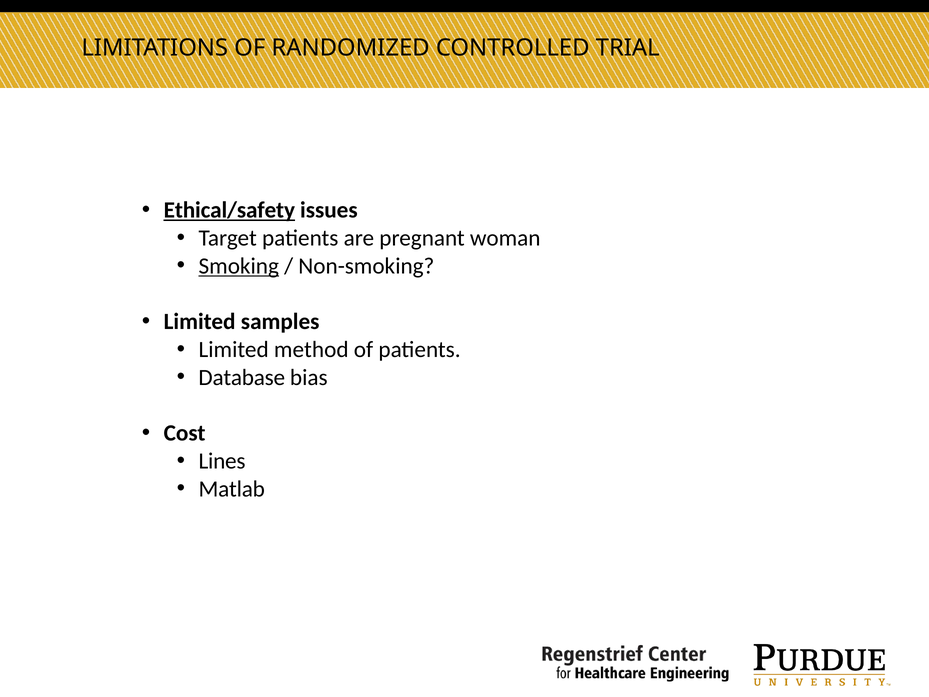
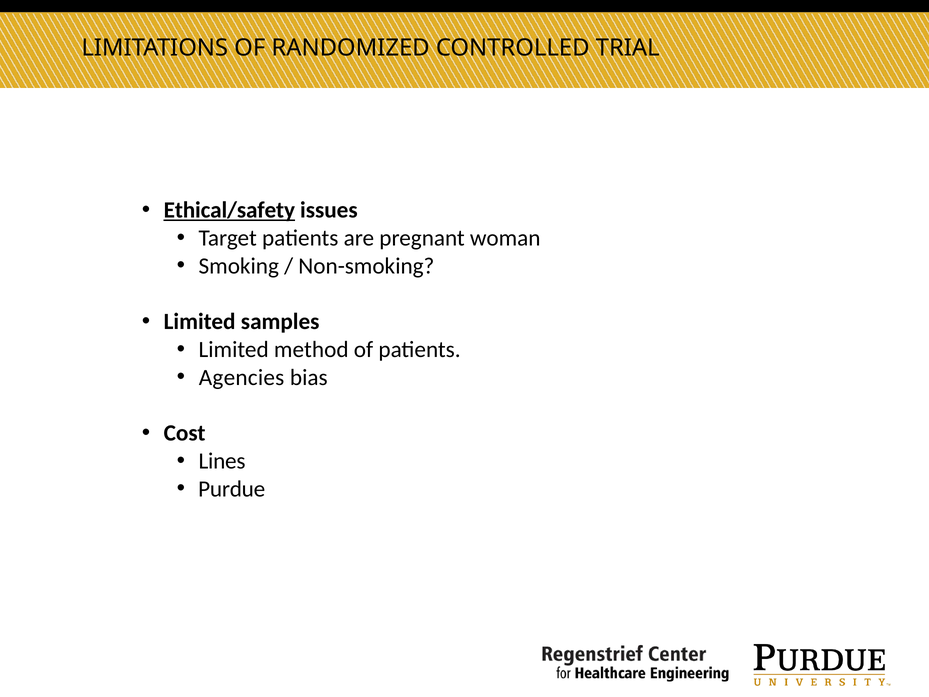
Smoking underline: present -> none
Database: Database -> Agencies
Matlab: Matlab -> Purdue
